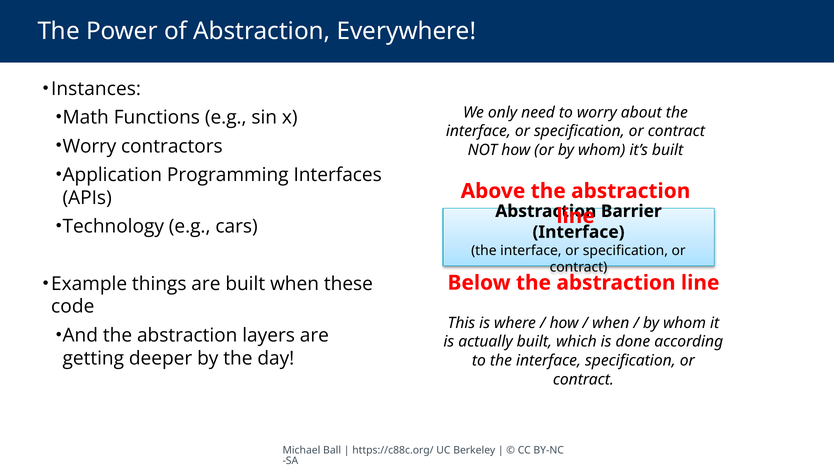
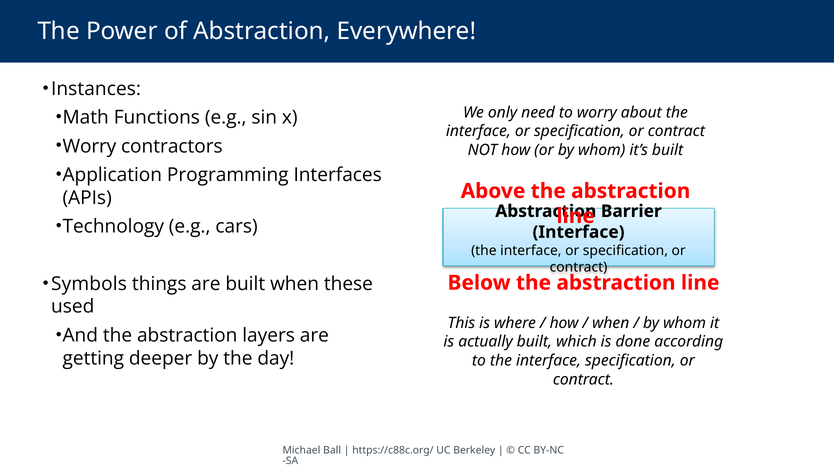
Example: Example -> Symbols
code: code -> used
